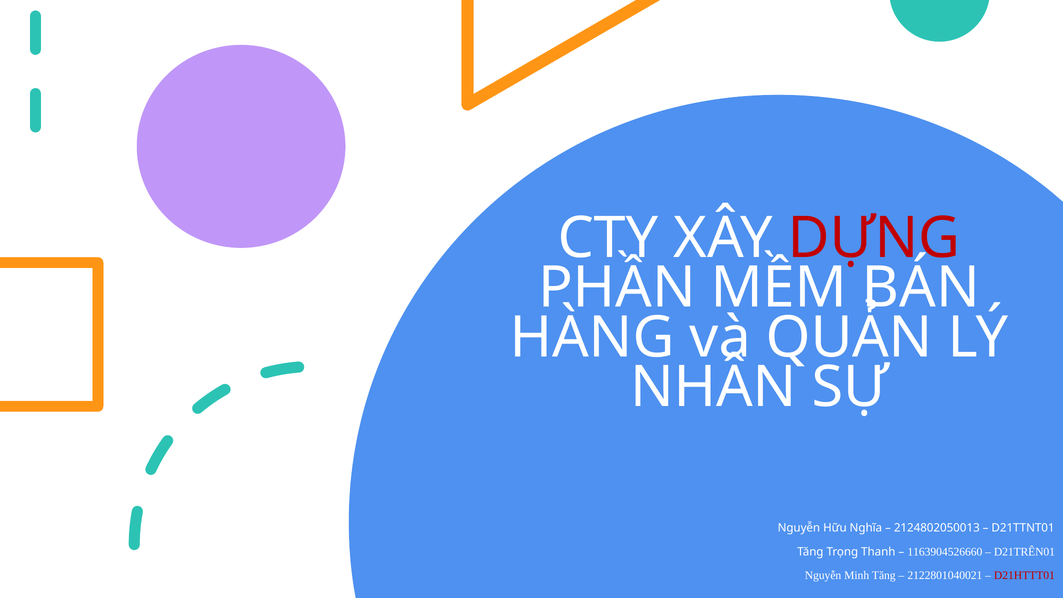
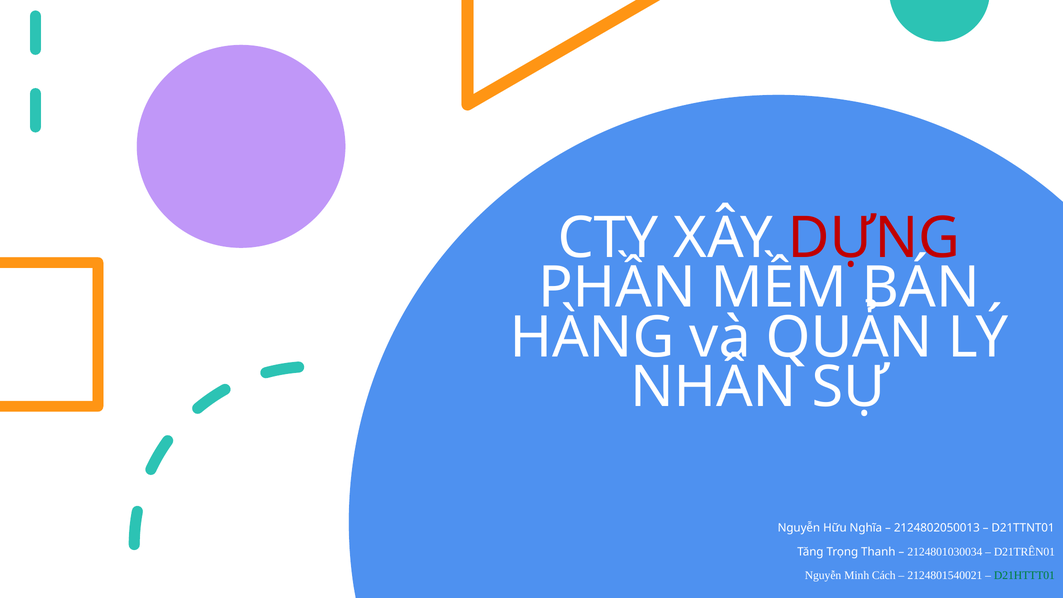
1163904526660: 1163904526660 -> 2124801030034
Minh Tăng: Tăng -> Cách
2122801040021: 2122801040021 -> 2124801540021
D21HTTT01 colour: red -> green
